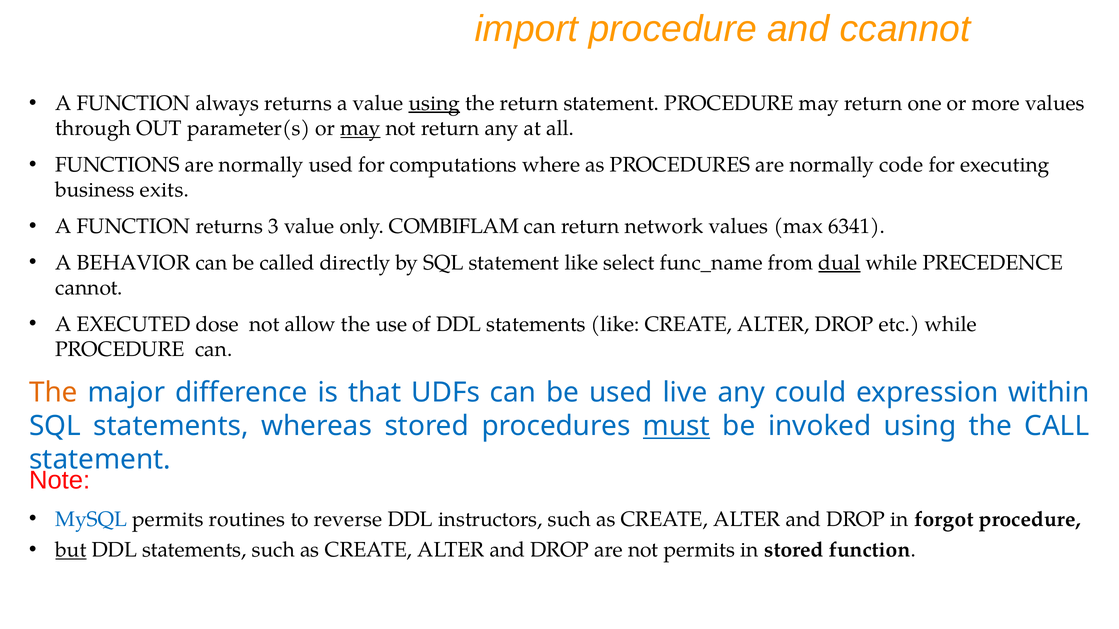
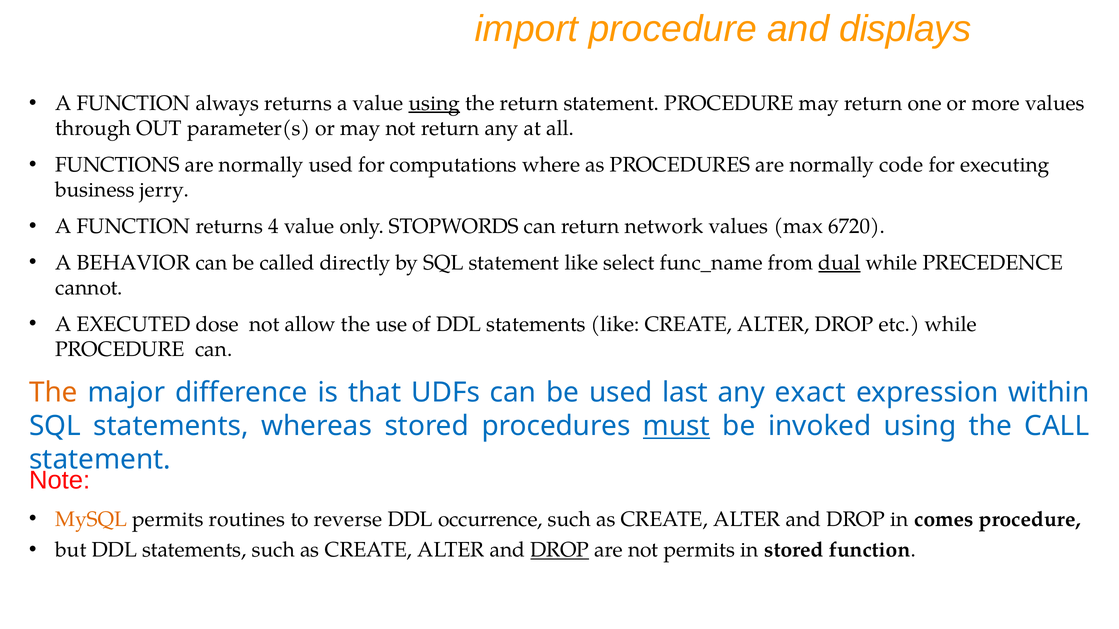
ccannot: ccannot -> displays
may at (360, 129) underline: present -> none
exits: exits -> jerry
3: 3 -> 4
COMBIFLAM: COMBIFLAM -> STOPWORDS
6341: 6341 -> 6720
live: live -> last
could: could -> exact
MySQL colour: blue -> orange
instructors: instructors -> occurrence
forgot: forgot -> comes
but underline: present -> none
DROP at (560, 550) underline: none -> present
